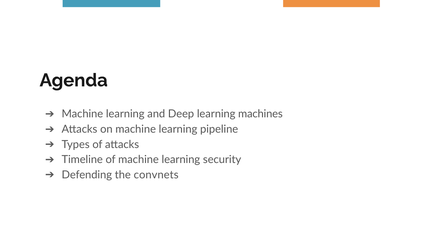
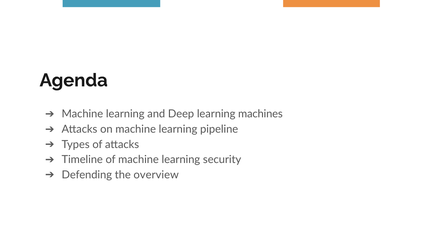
convnets: convnets -> overview
